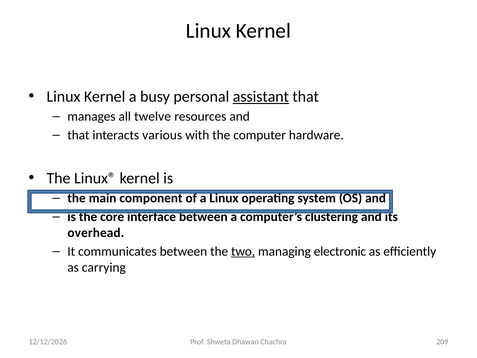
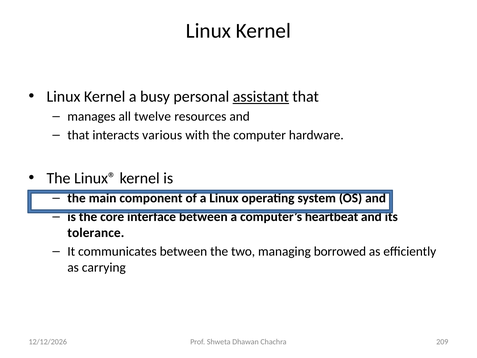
clustering: clustering -> heartbeat
overhead: overhead -> tolerance
two underline: present -> none
electronic: electronic -> borrowed
